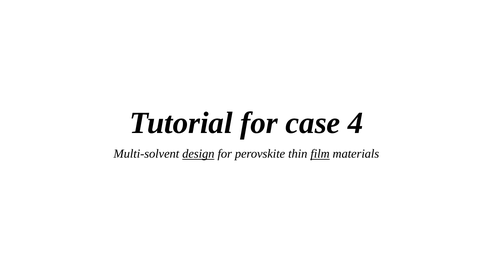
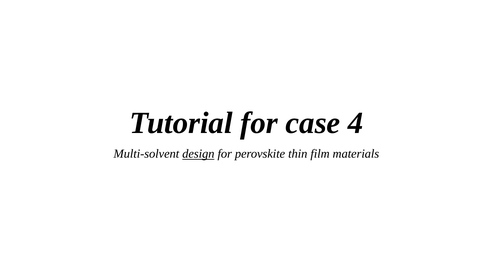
film underline: present -> none
